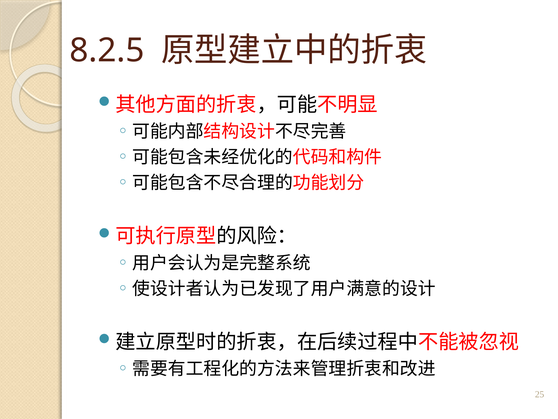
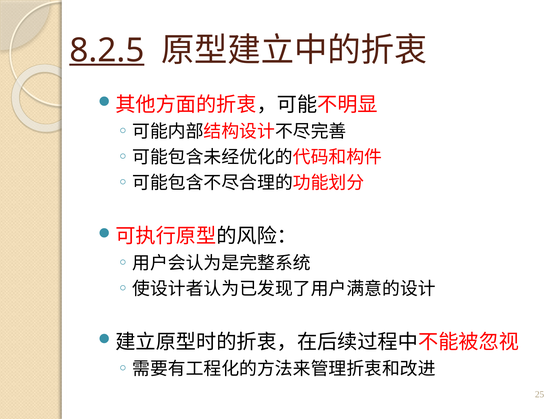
8.2.5 underline: none -> present
